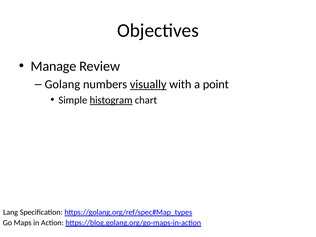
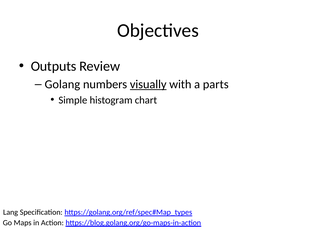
Manage: Manage -> Outputs
point: point -> parts
histogram underline: present -> none
